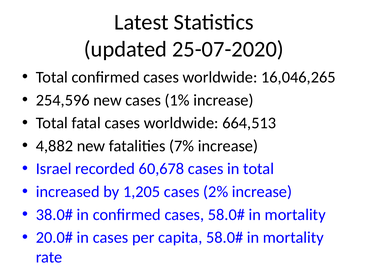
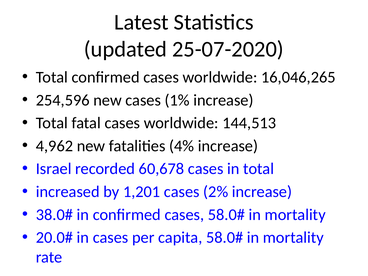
664,513: 664,513 -> 144,513
4,882: 4,882 -> 4,962
7%: 7% -> 4%
1,205: 1,205 -> 1,201
